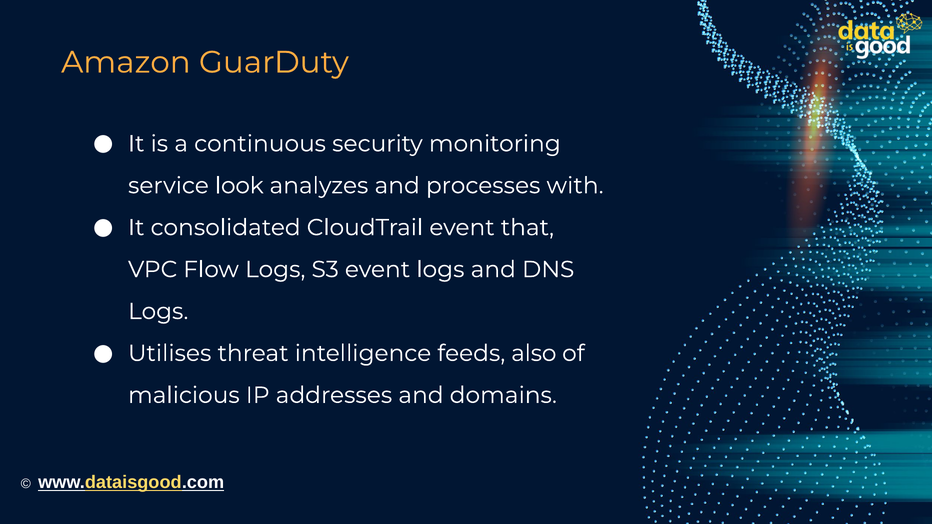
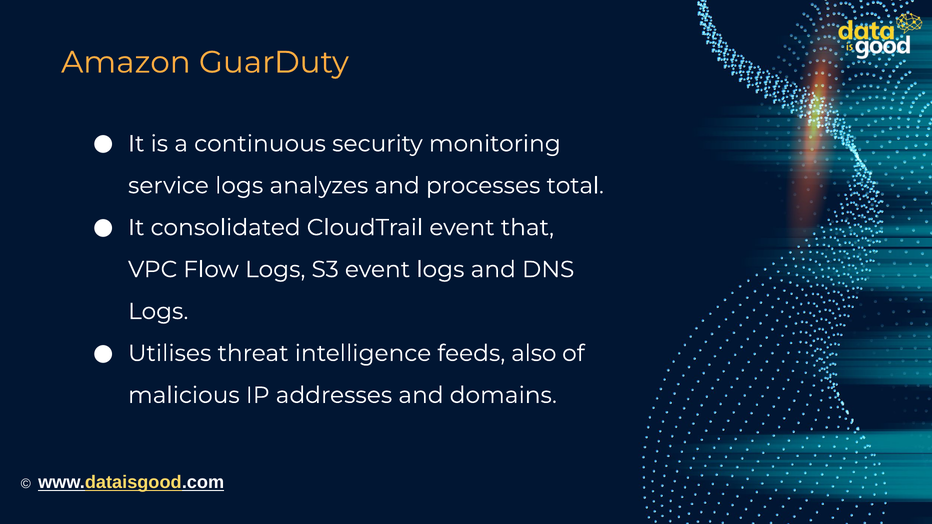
service look: look -> logs
with: with -> total
